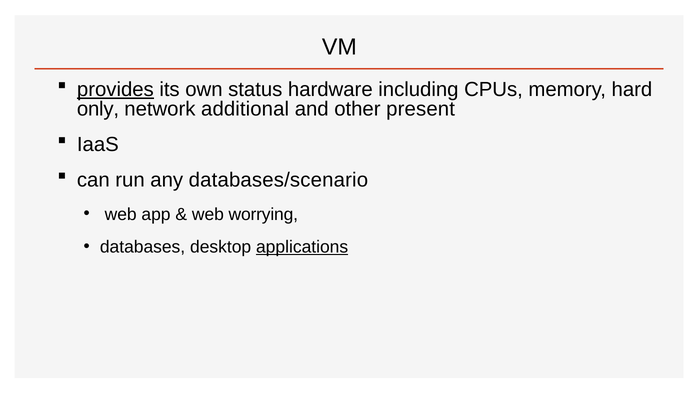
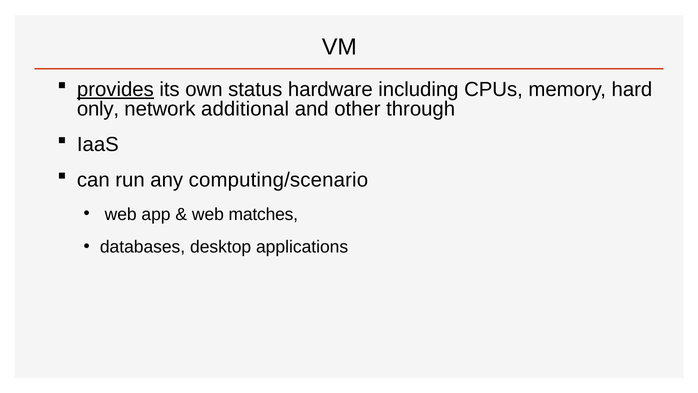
present: present -> through
databases/scenario: databases/scenario -> computing/scenario
worrying: worrying -> matches
applications underline: present -> none
